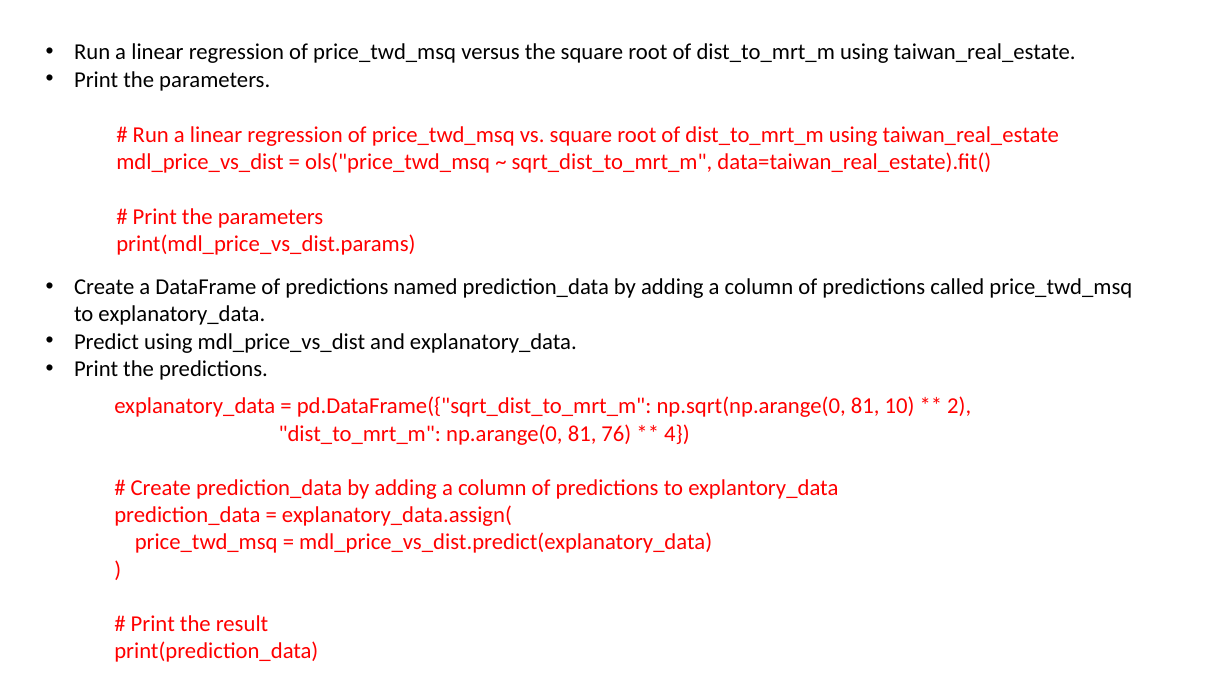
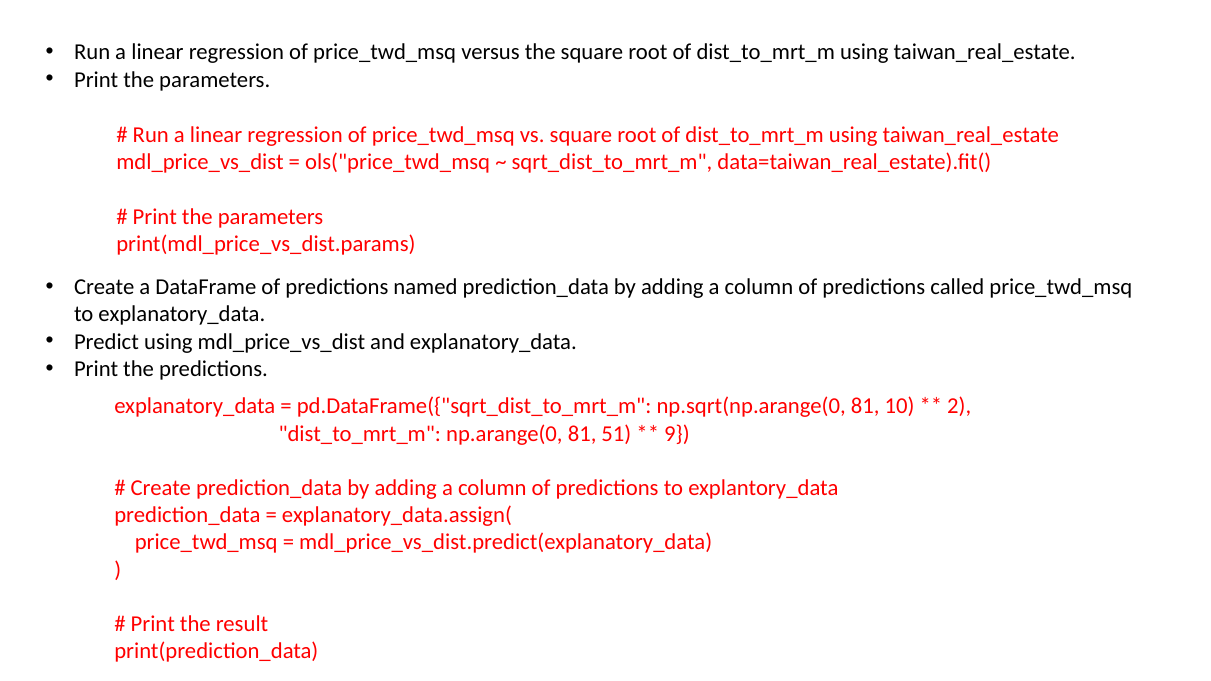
76: 76 -> 51
4: 4 -> 9
